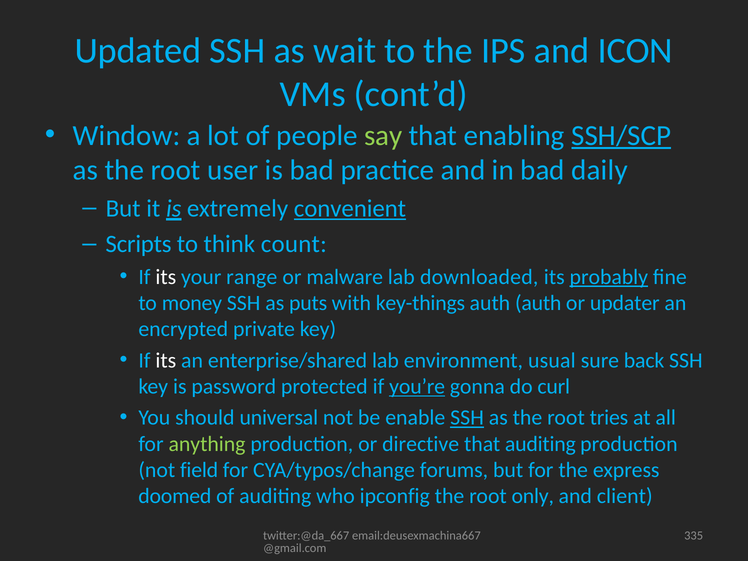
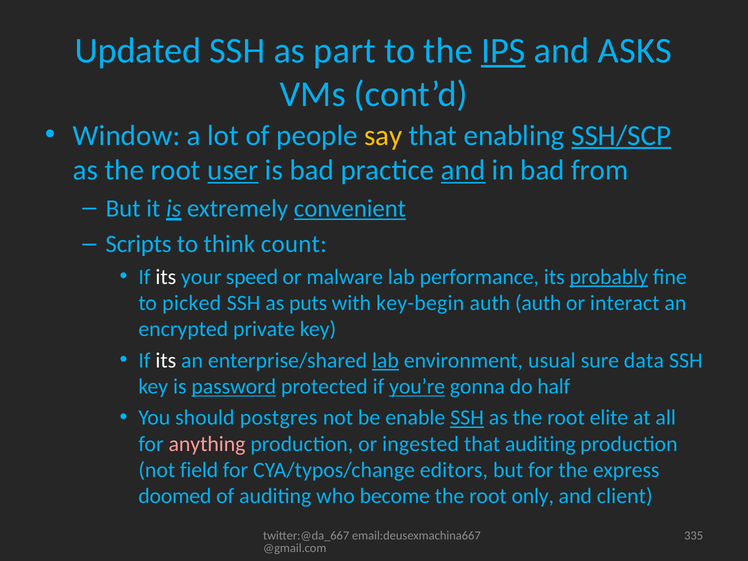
wait: wait -> part
IPS underline: none -> present
ICON: ICON -> ASKS
say colour: light green -> yellow
user underline: none -> present
and at (463, 170) underline: none -> present
daily: daily -> from
range: range -> speed
downloaded: downloaded -> performance
money: money -> picked
key-things: key-things -> key-begin
updater: updater -> interact
lab at (385, 360) underline: none -> present
back: back -> data
password underline: none -> present
curl: curl -> half
universal: universal -> postgres
tries: tries -> elite
anything colour: light green -> pink
directive: directive -> ingested
forums: forums -> editors
ipconfig: ipconfig -> become
